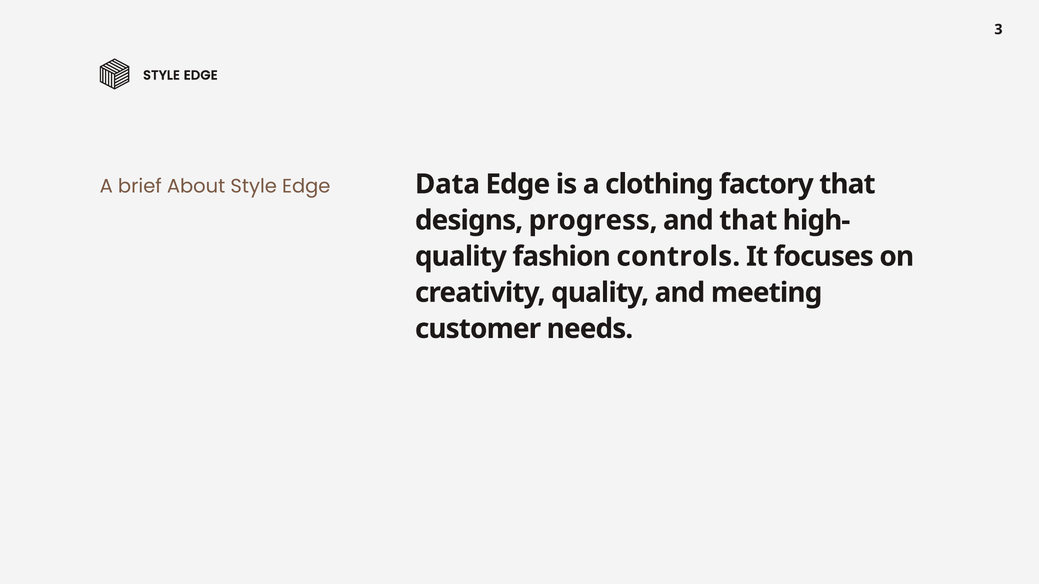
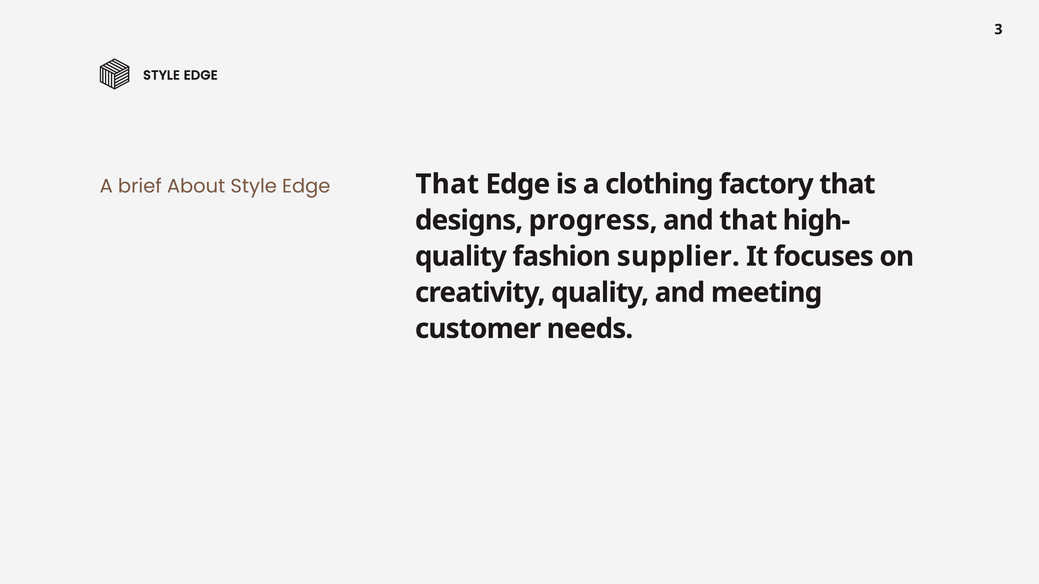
Data at (447, 184): Data -> That
controls: controls -> supplier
